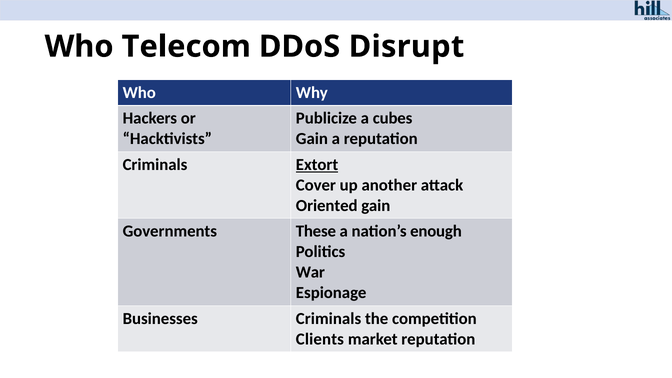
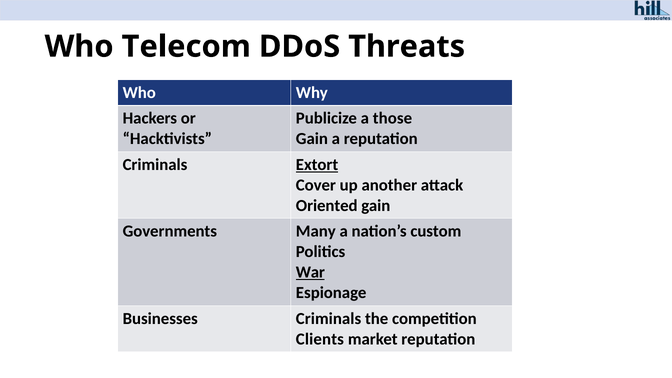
Disrupt: Disrupt -> Threats
cubes: cubes -> those
These: These -> Many
enough: enough -> custom
War underline: none -> present
